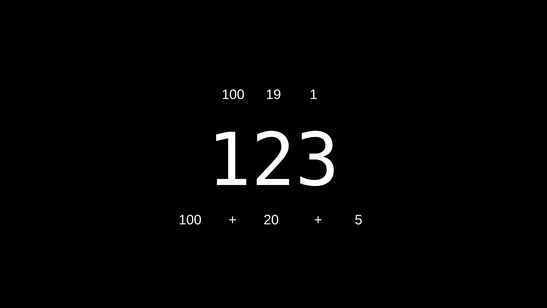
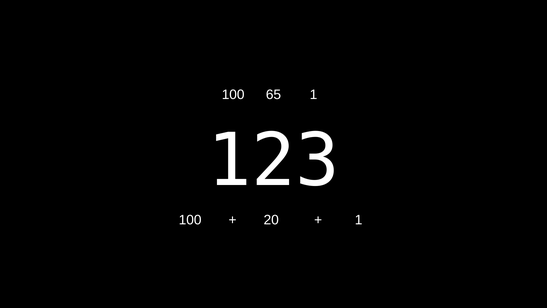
19: 19 -> 65
20 5: 5 -> 1
